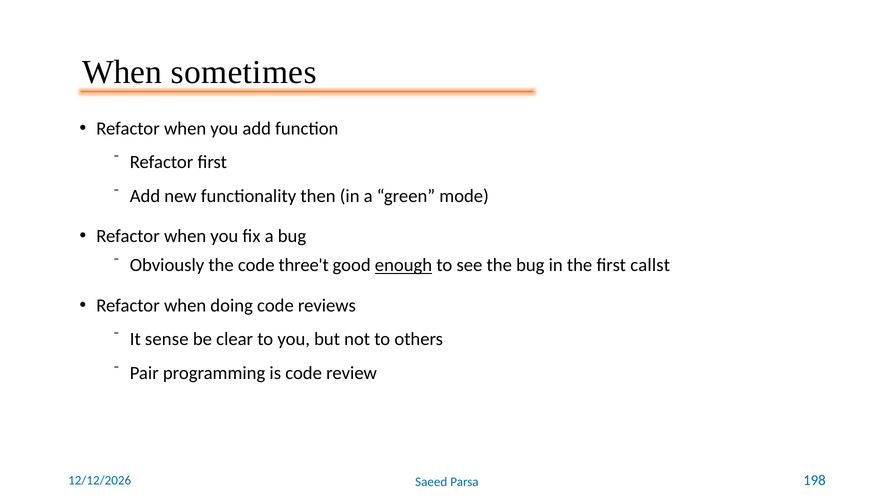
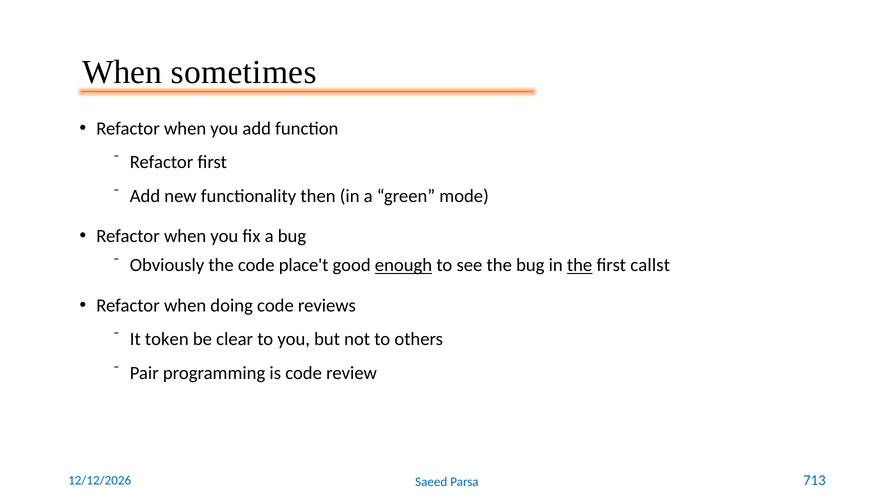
three't: three't -> place't
the at (580, 265) underline: none -> present
sense: sense -> token
198: 198 -> 713
